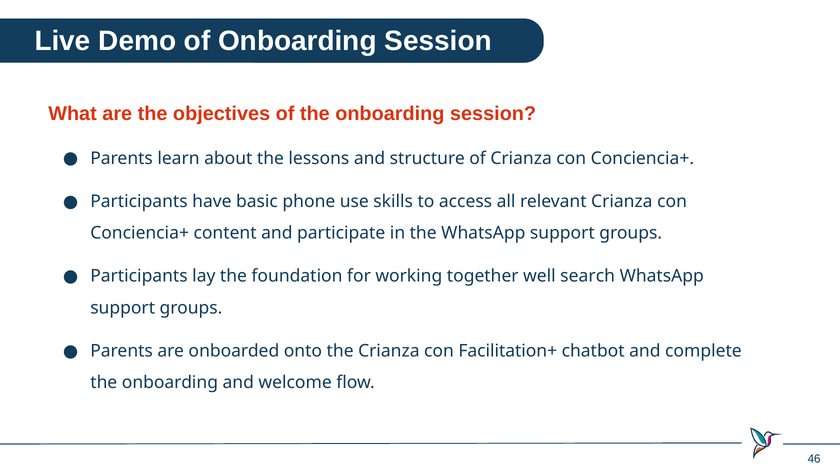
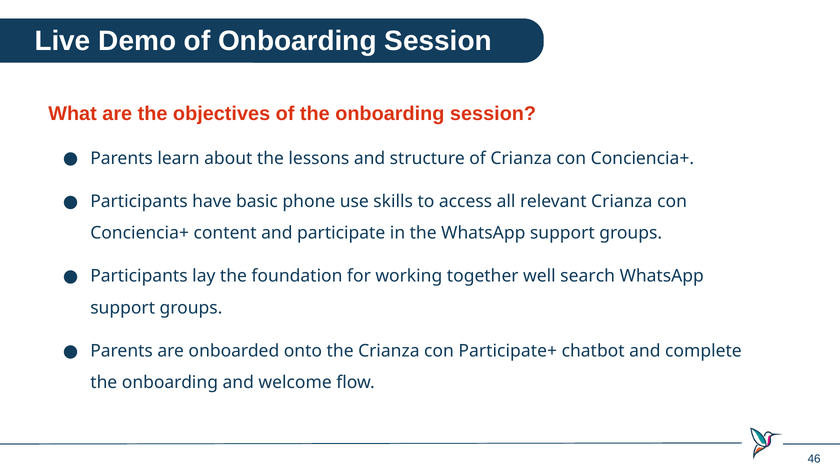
Facilitation+: Facilitation+ -> Participate+
